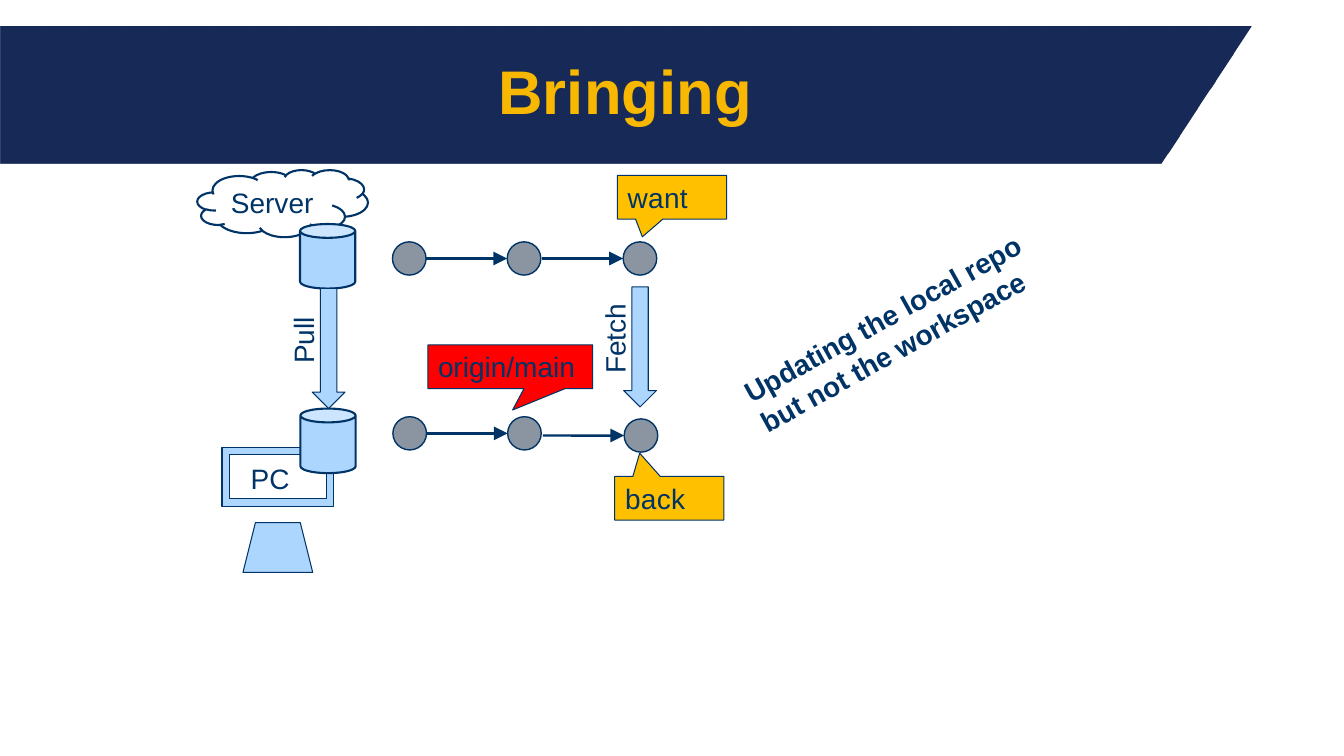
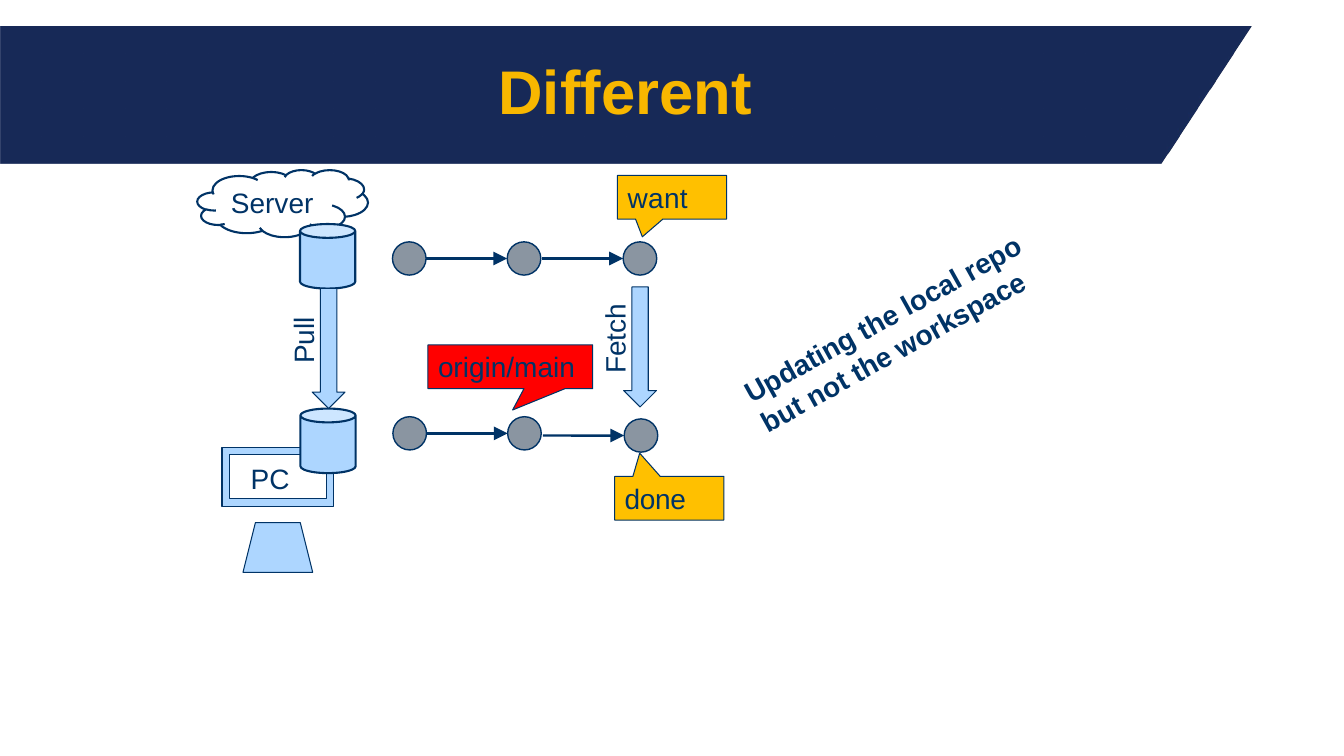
Bringing: Bringing -> Different
back: back -> done
